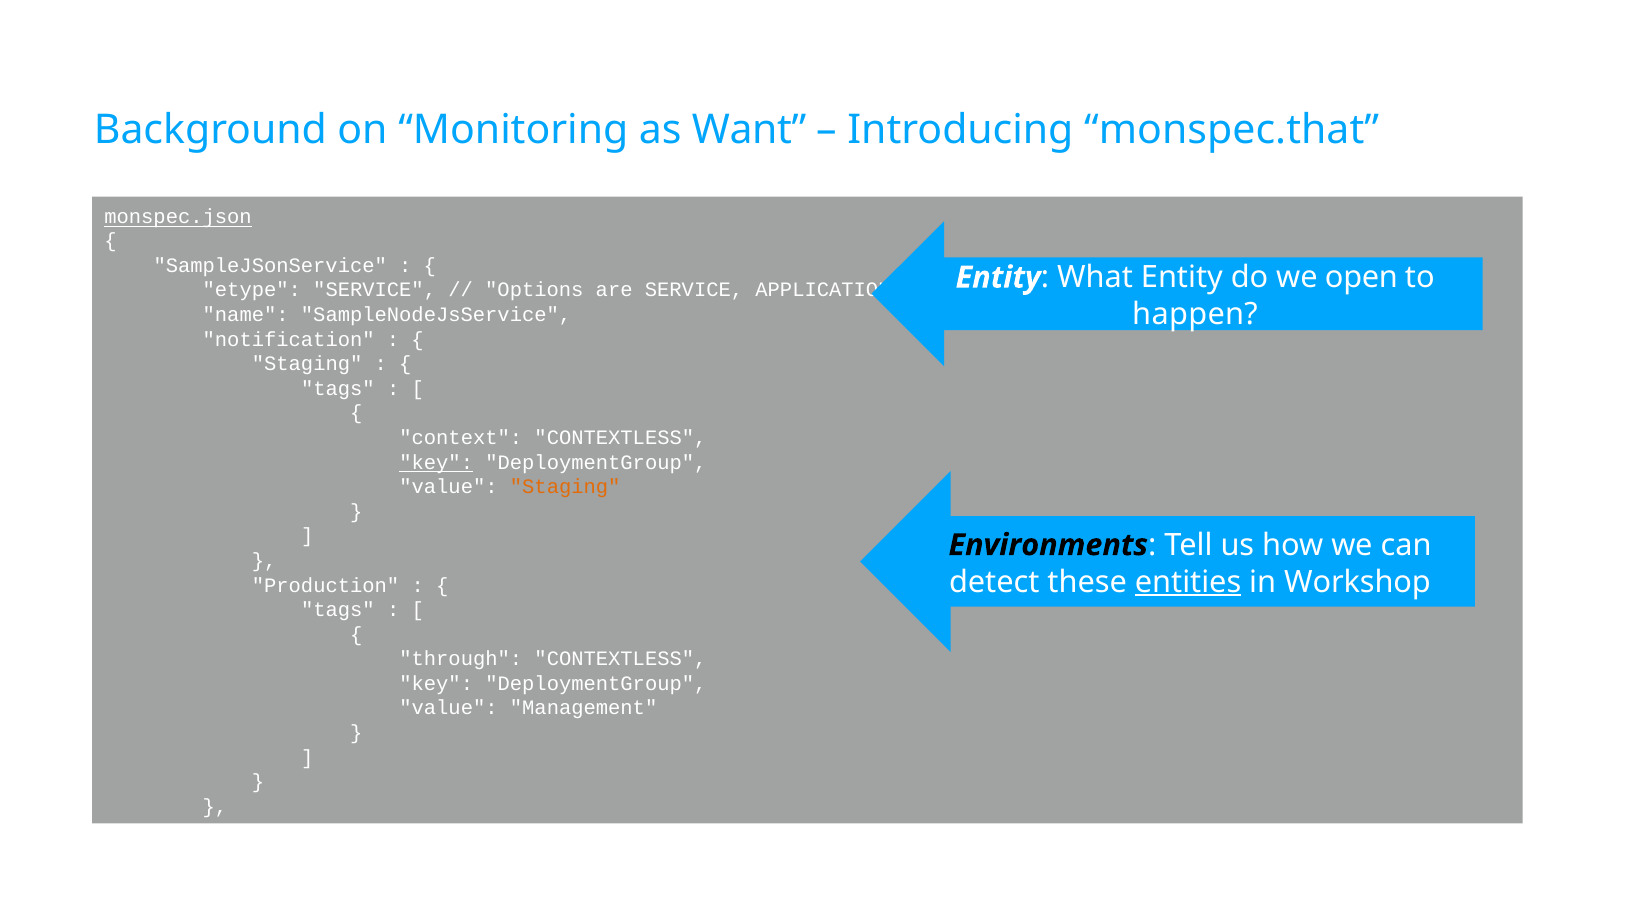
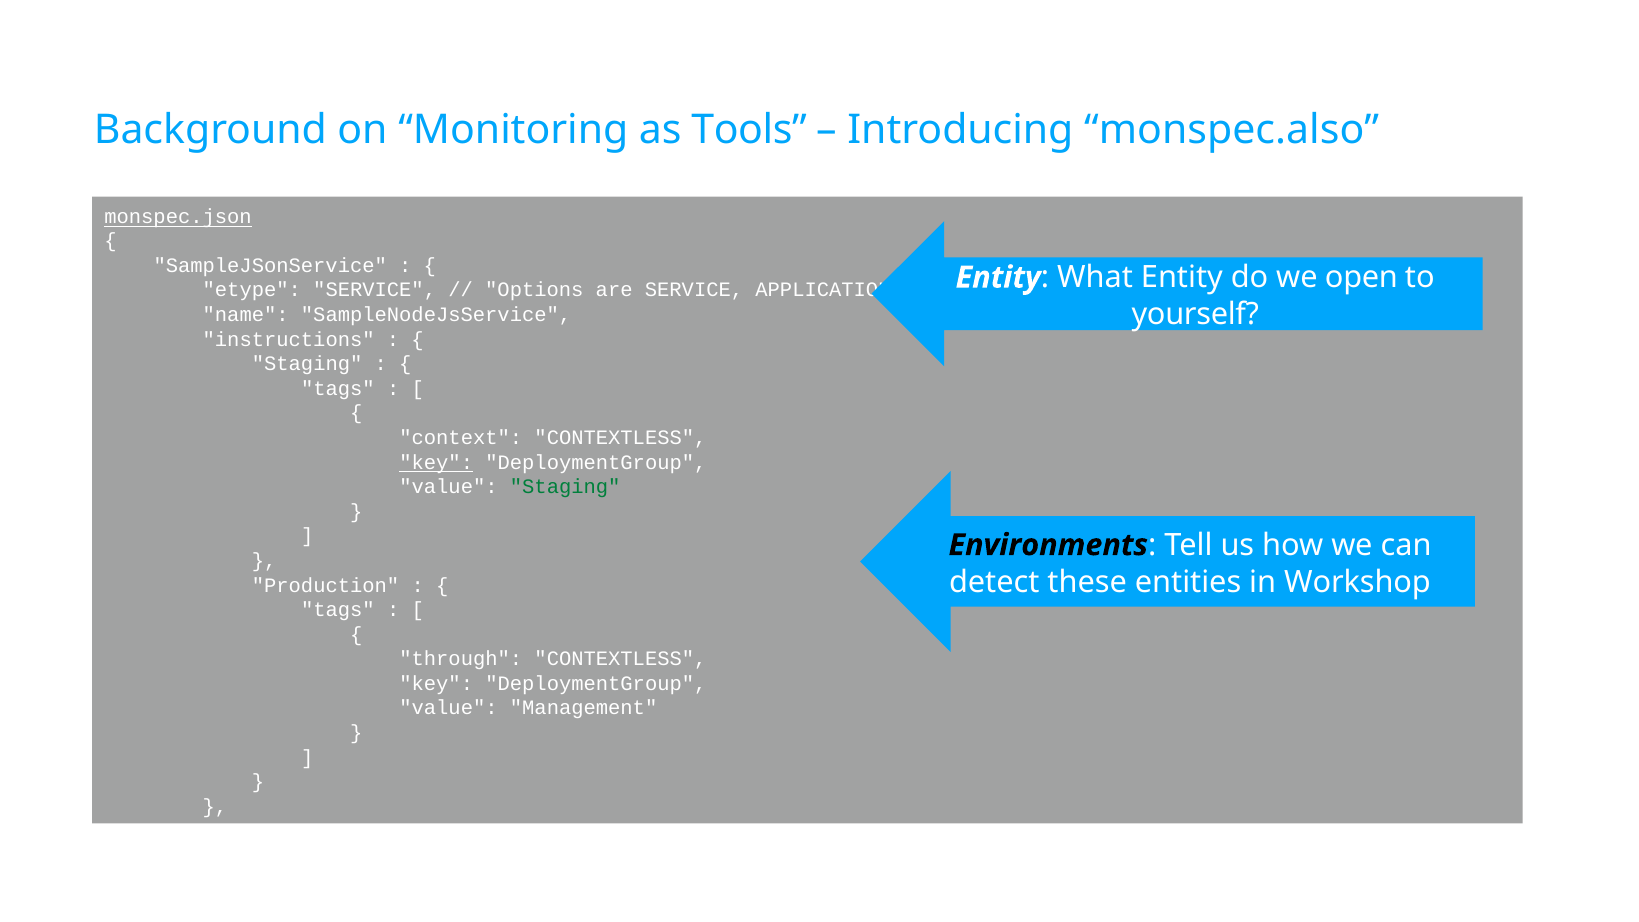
Want: Want -> Tools
monspec.that: monspec.that -> monspec.also
happen: happen -> yourself
notification: notification -> instructions
Staging at (565, 487) colour: orange -> green
entities underline: present -> none
